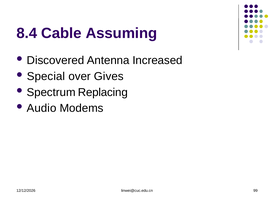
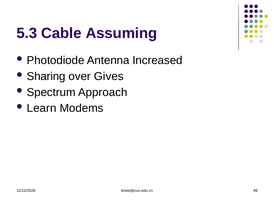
8.4: 8.4 -> 5.3
Discovered: Discovered -> Photodiode
Special: Special -> Sharing
Replacing: Replacing -> Approach
Audio: Audio -> Learn
